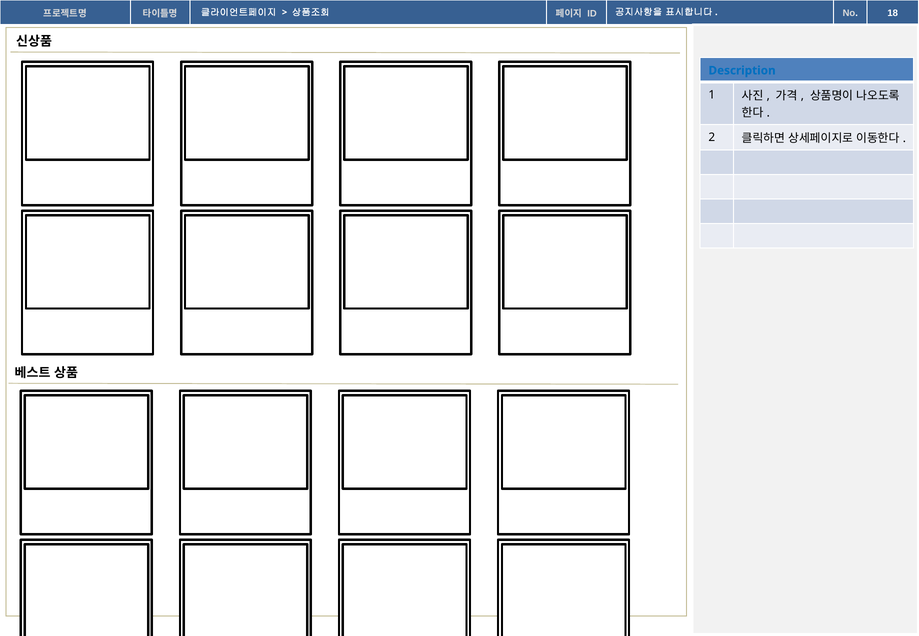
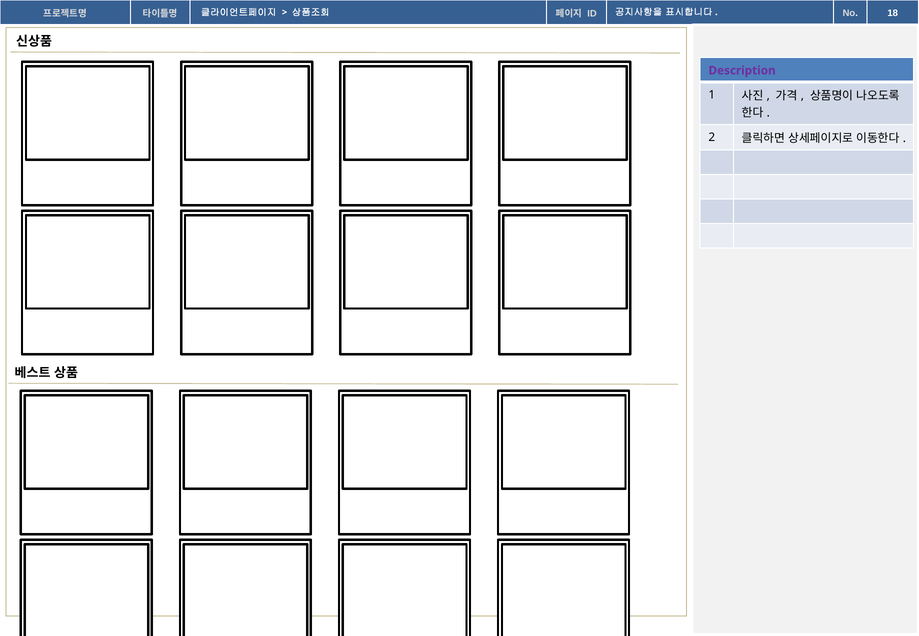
Description colour: blue -> purple
